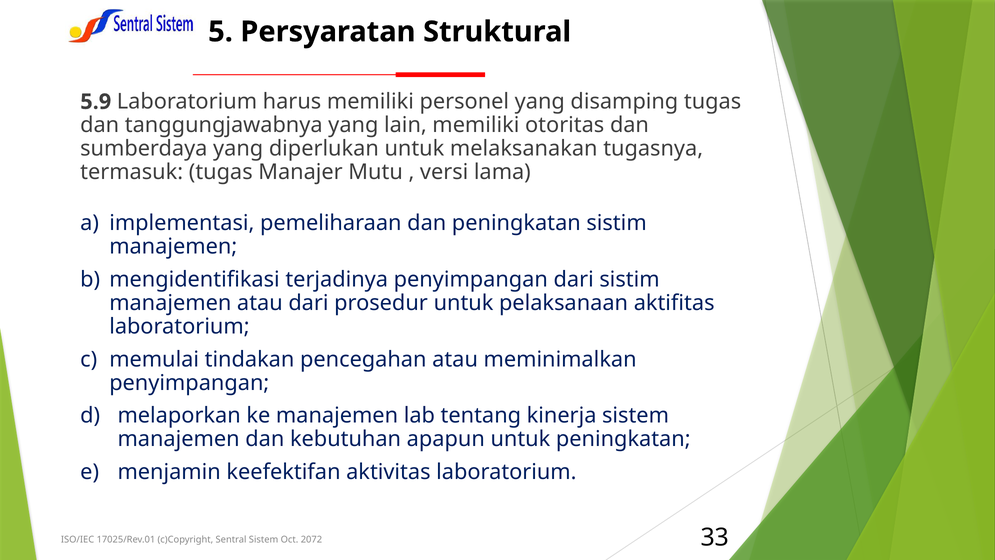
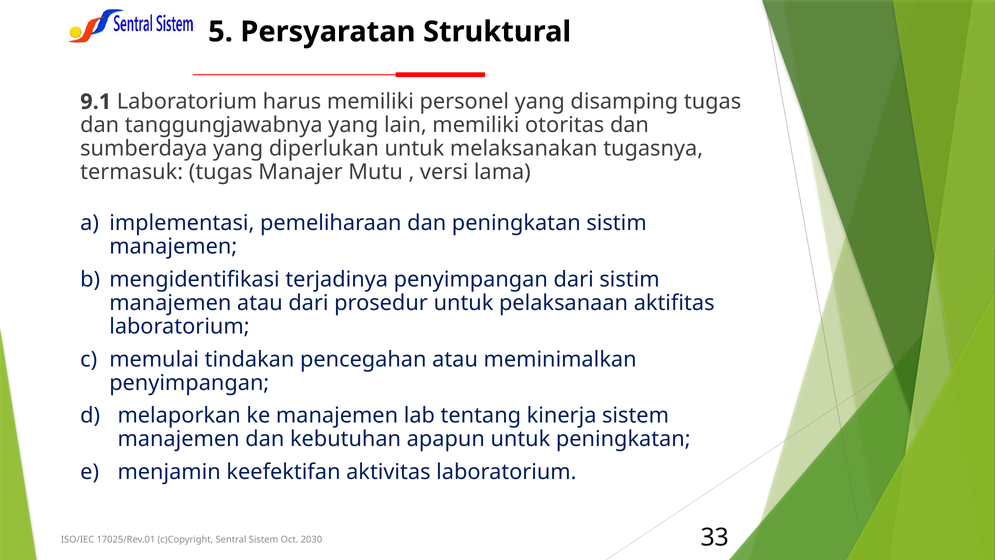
5.9: 5.9 -> 9.1
2072: 2072 -> 2030
